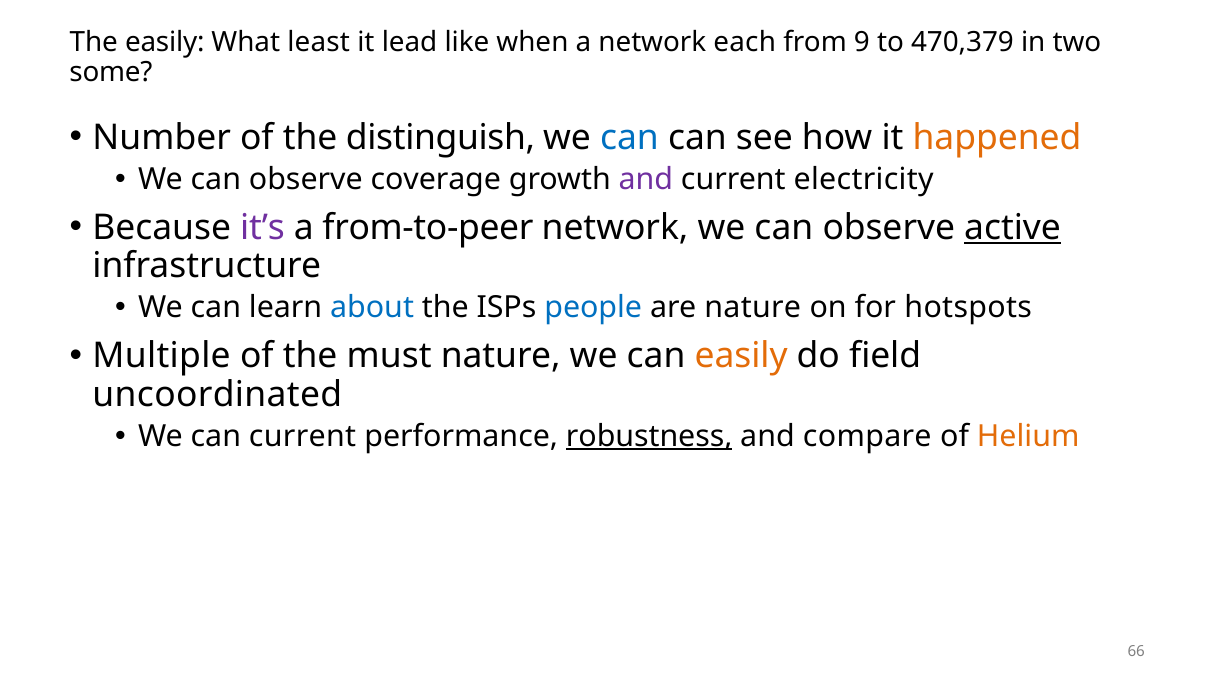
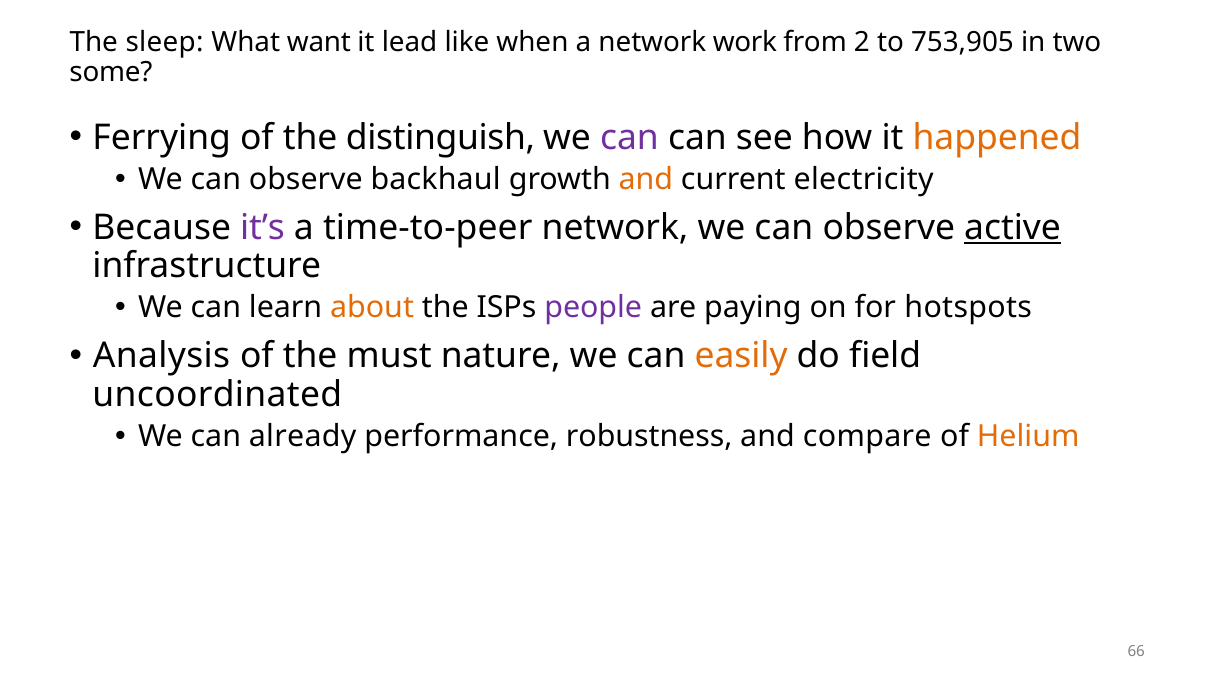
The easily: easily -> sleep
least: least -> want
each: each -> work
9: 9 -> 2
470,379: 470,379 -> 753,905
Number: Number -> Ferrying
can at (629, 137) colour: blue -> purple
coverage: coverage -> backhaul
and at (646, 179) colour: purple -> orange
from-to-peer: from-to-peer -> time-to-peer
about colour: blue -> orange
people colour: blue -> purple
are nature: nature -> paying
Multiple: Multiple -> Analysis
can current: current -> already
robustness underline: present -> none
